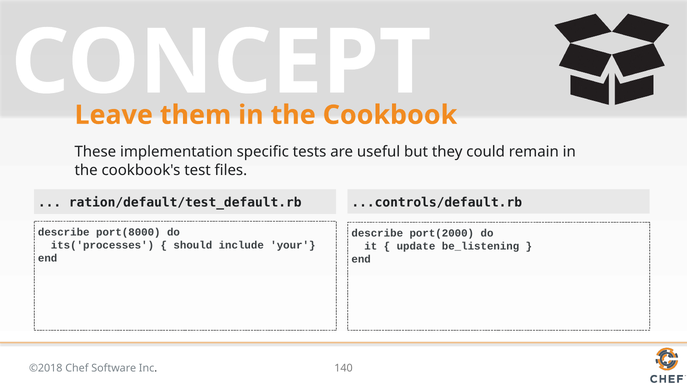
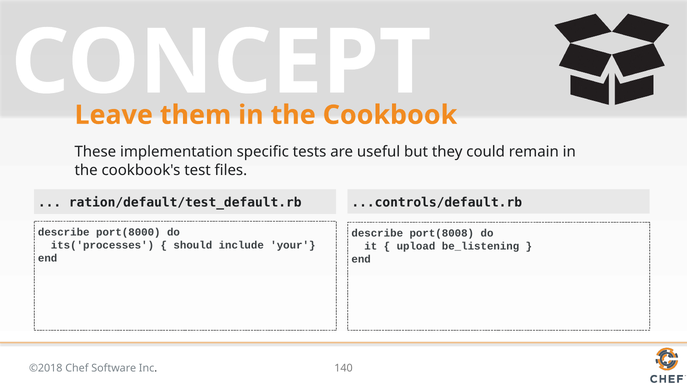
port(2000: port(2000 -> port(8008
update: update -> upload
